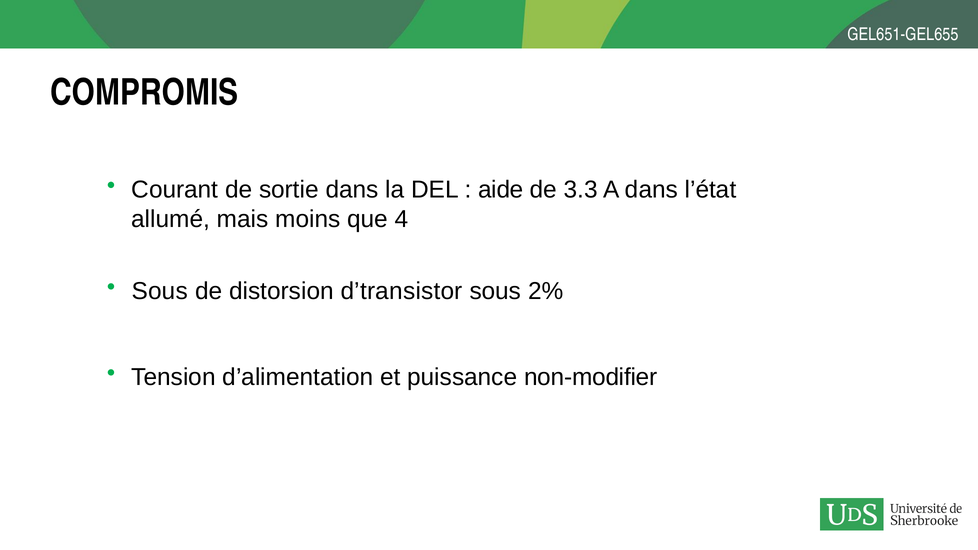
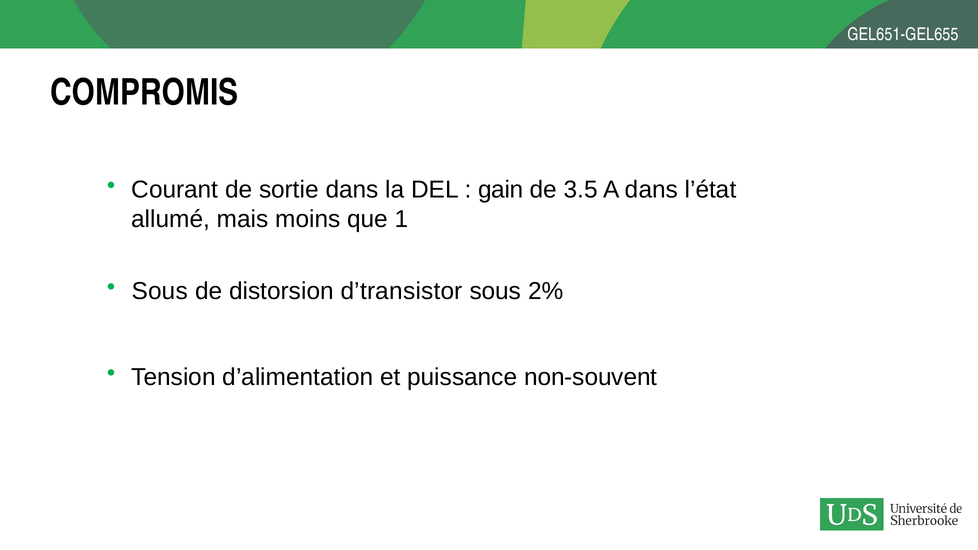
aide: aide -> gain
3.3: 3.3 -> 3.5
4: 4 -> 1
non-modifier: non-modifier -> non-souvent
